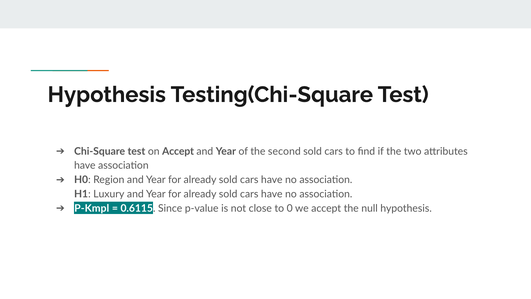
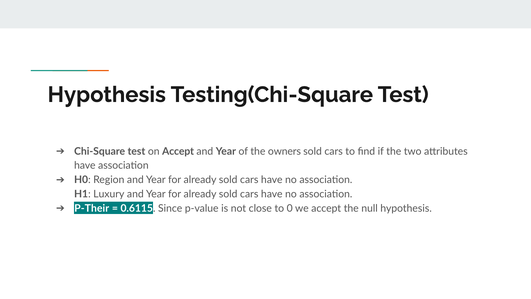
second: second -> owners
P-Kmpl: P-Kmpl -> P-Their
